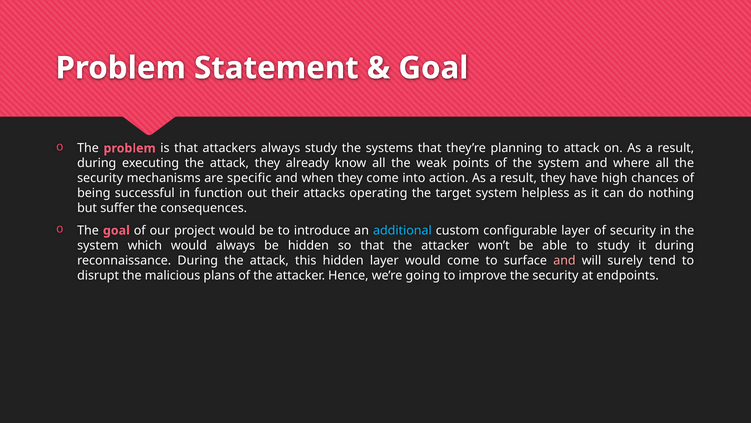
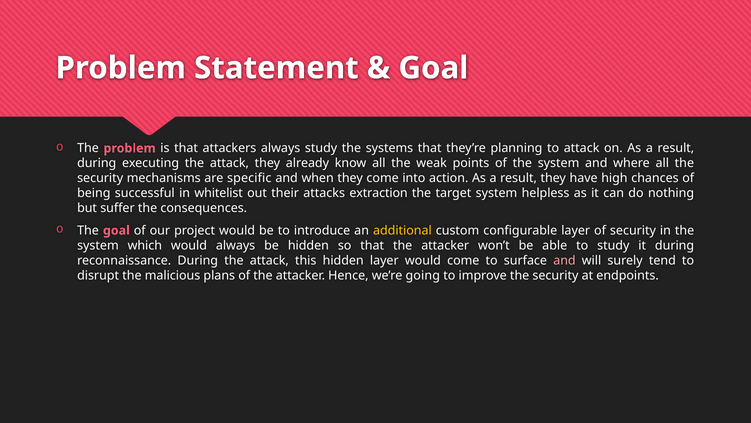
function: function -> whitelist
operating: operating -> extraction
additional colour: light blue -> yellow
